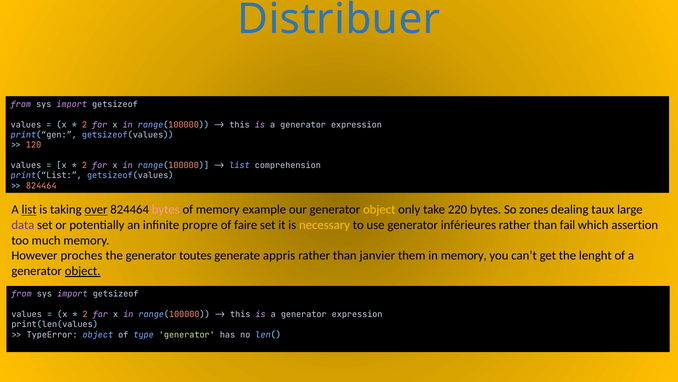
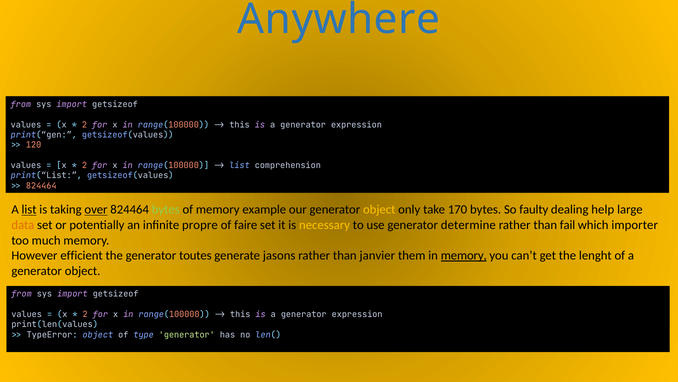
Distribuer: Distribuer -> Anywhere
bytes at (166, 209) colour: pink -> light green
220: 220 -> 170
zones: zones -> faulty
taux: taux -> help
data colour: purple -> orange
inférieures: inférieures -> determine
assertion: assertion -> importer
proches: proches -> efficient
appris: appris -> jasons
memory at (464, 255) underline: none -> present
object at (83, 270) underline: present -> none
